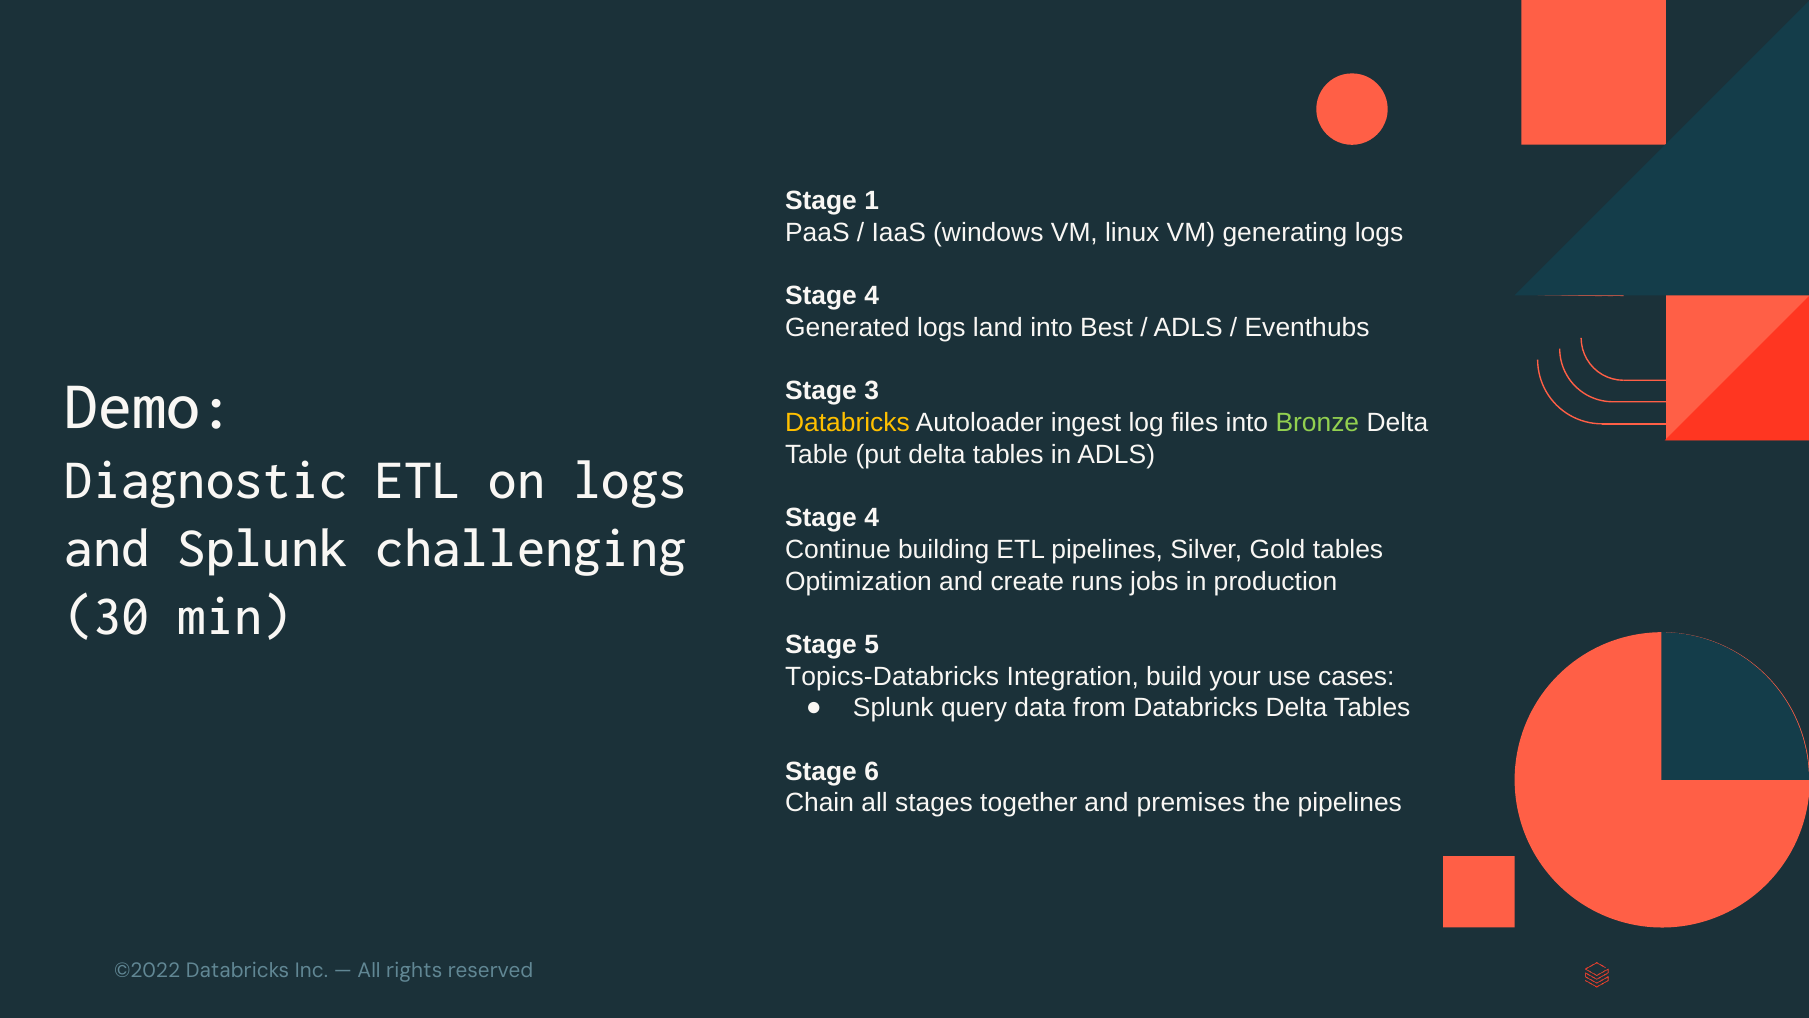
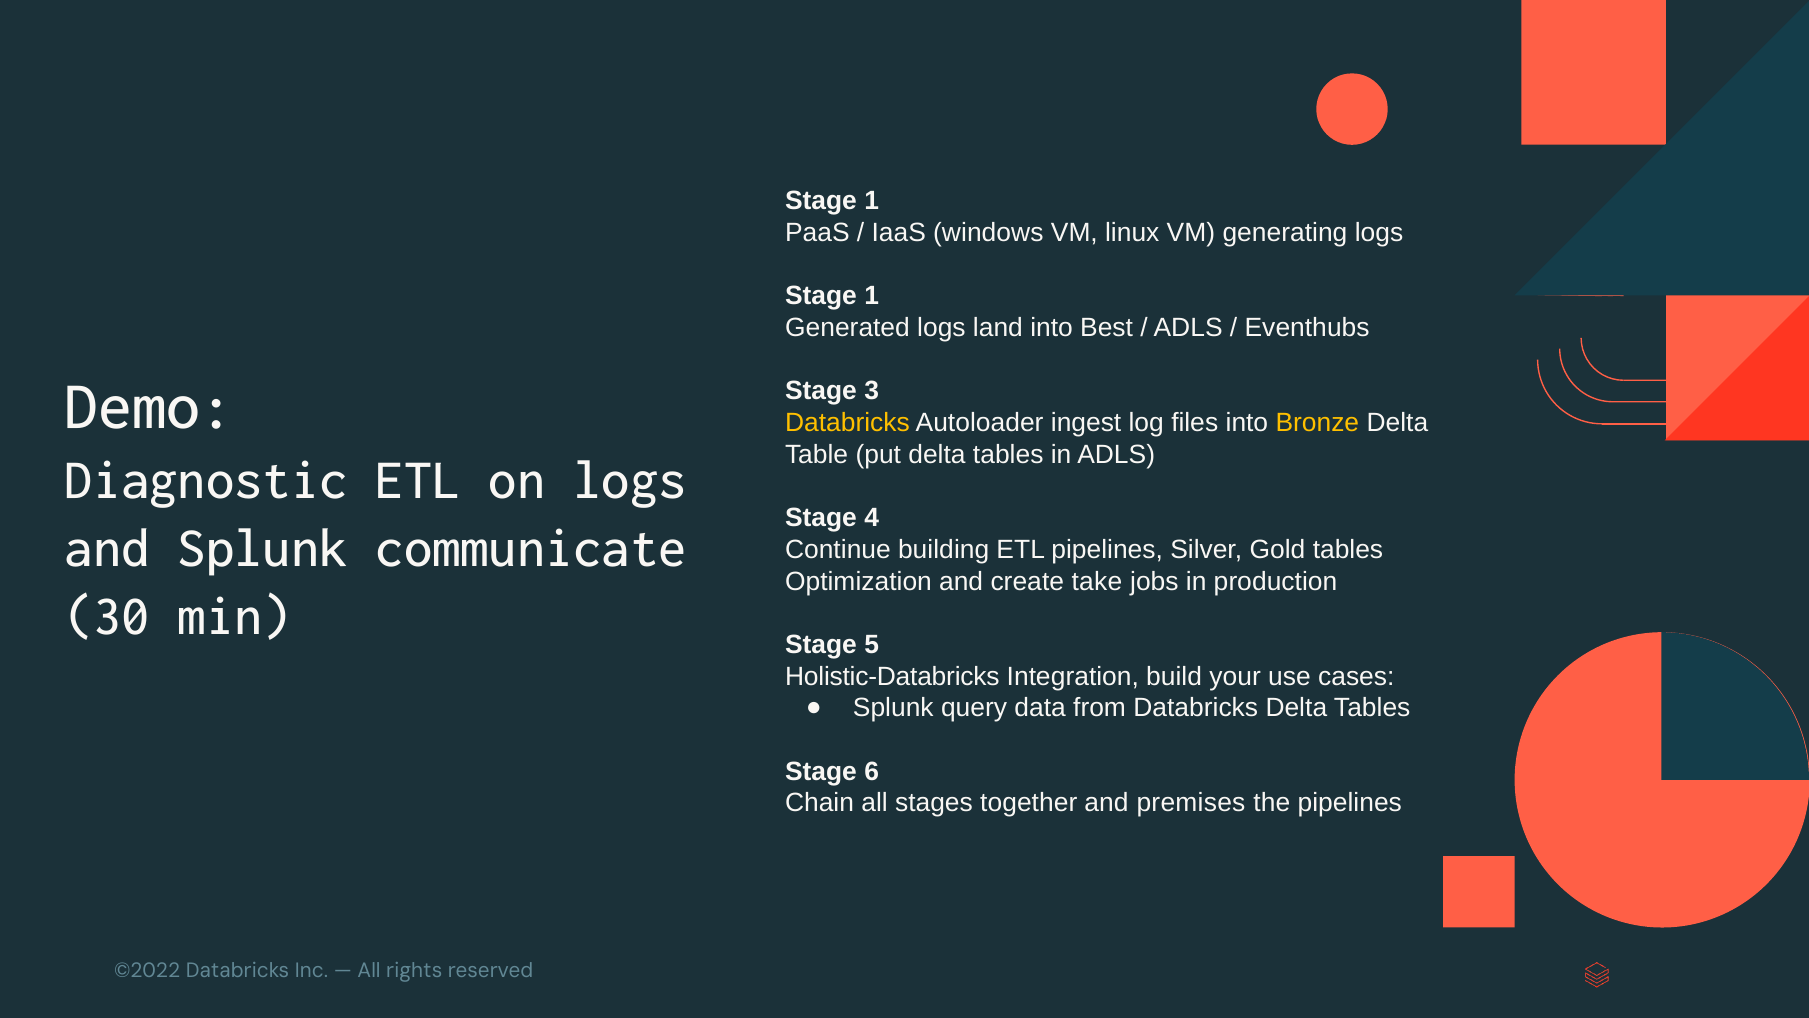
4 at (872, 296): 4 -> 1
Bronze colour: light green -> yellow
challenging: challenging -> communicate
runs: runs -> take
Topics-Databricks: Topics-Databricks -> Holistic-Databricks
